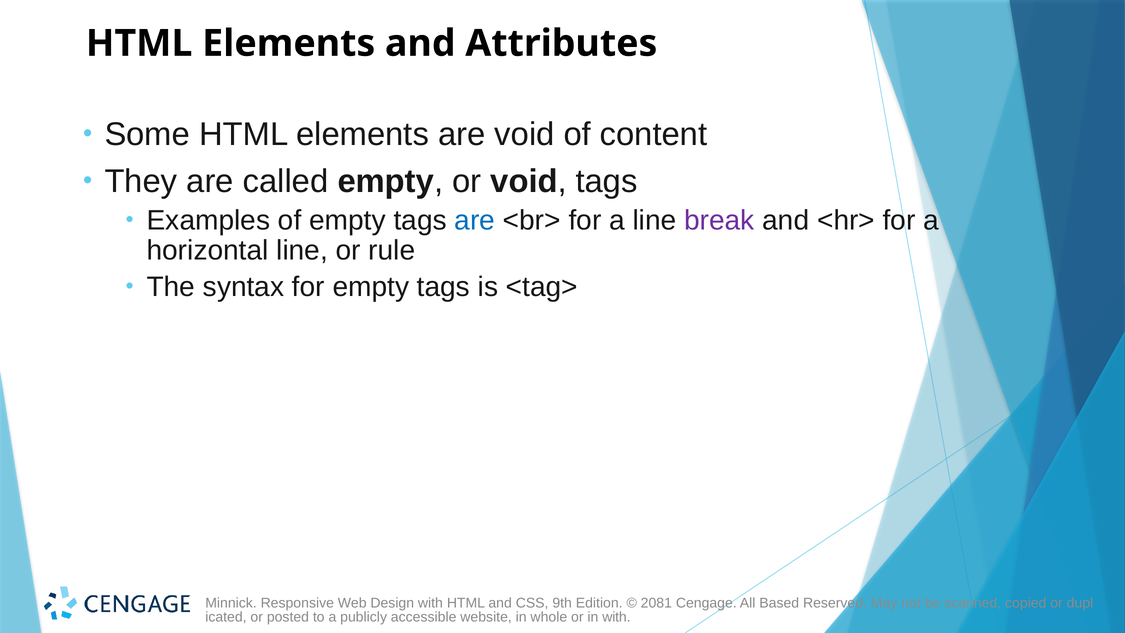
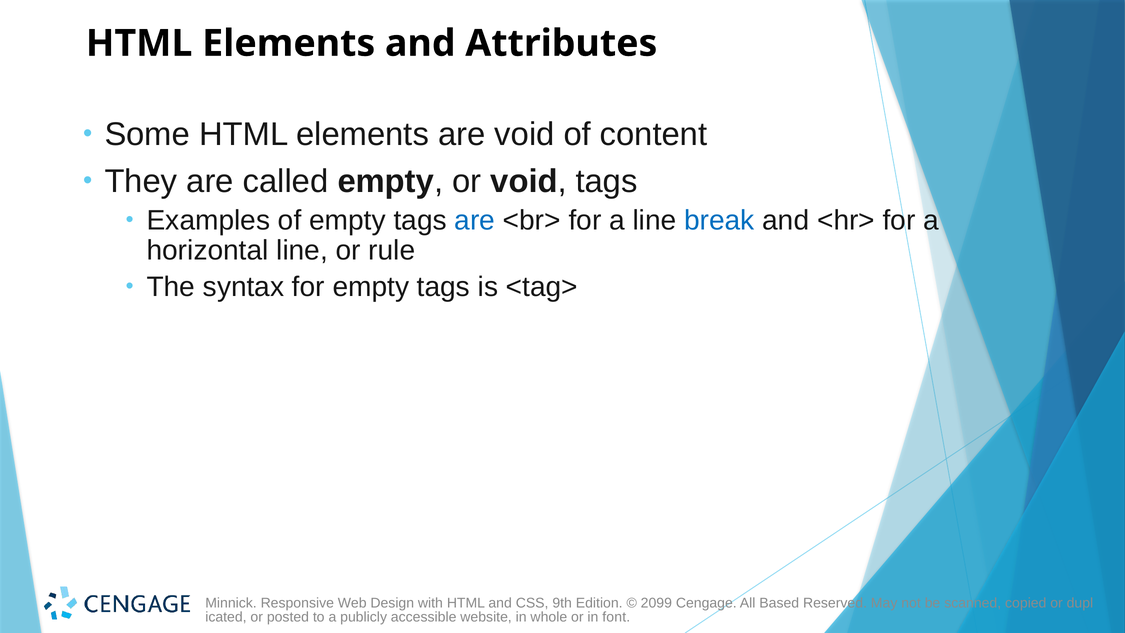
break colour: purple -> blue
2081: 2081 -> 2099
in with: with -> font
